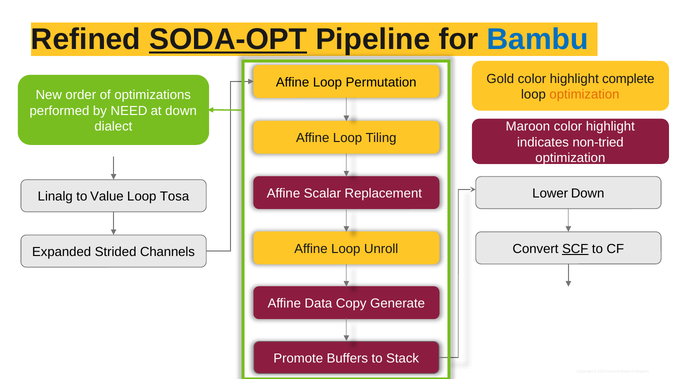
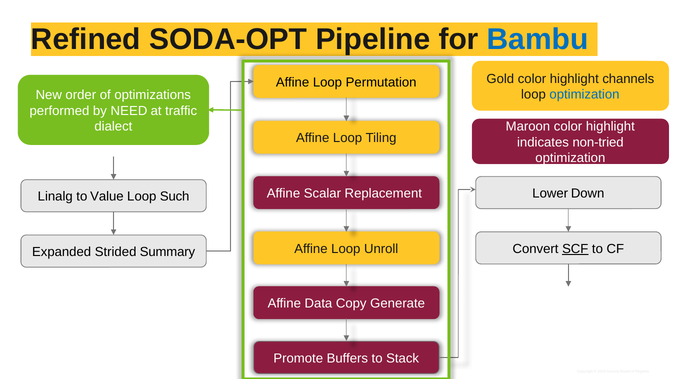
SODA-OPT underline: present -> none
complete: complete -> channels
optimization at (584, 95) colour: orange -> blue
at down: down -> traffic
Tosa: Tosa -> Such
Channels: Channels -> Summary
